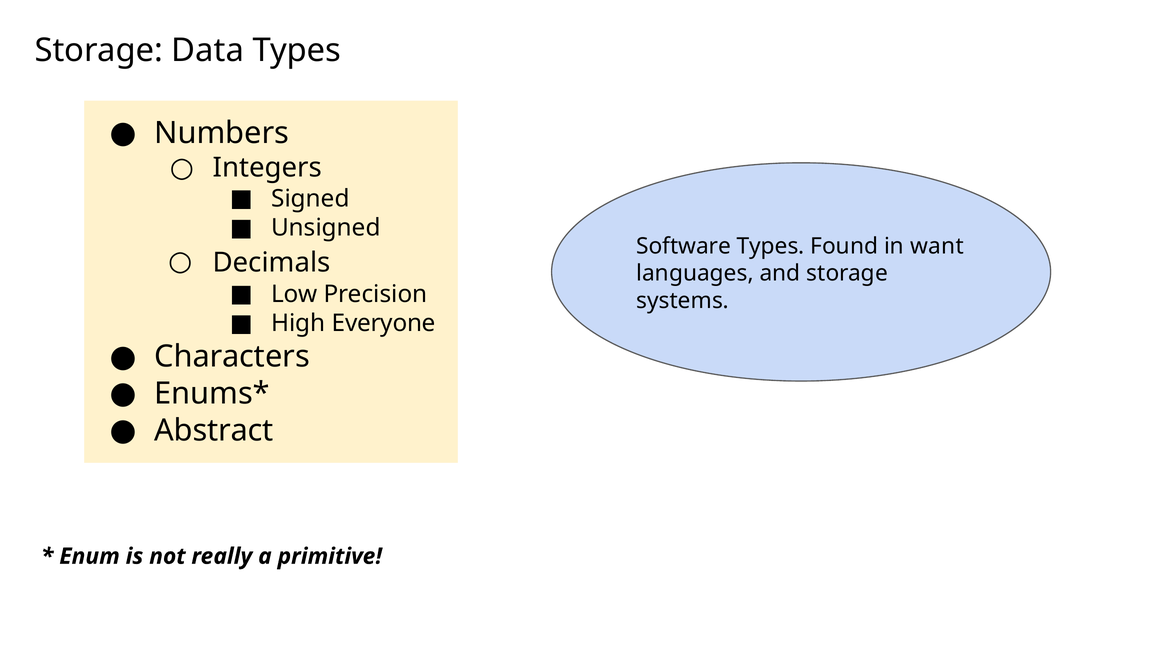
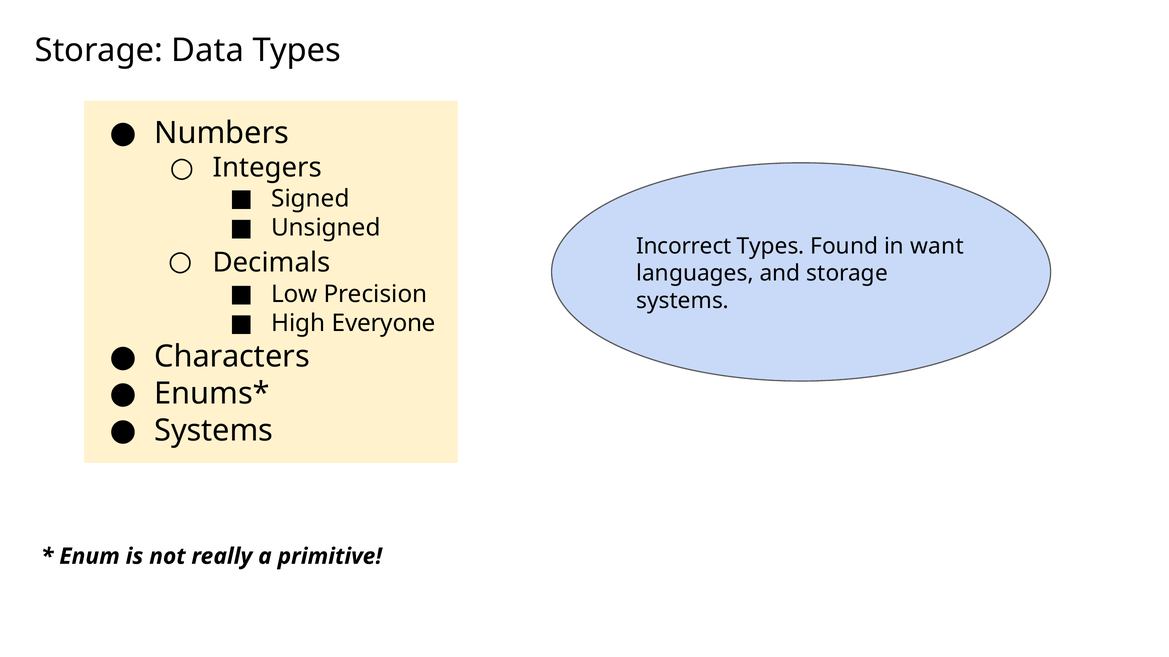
Software: Software -> Incorrect
Abstract at (214, 431): Abstract -> Systems
